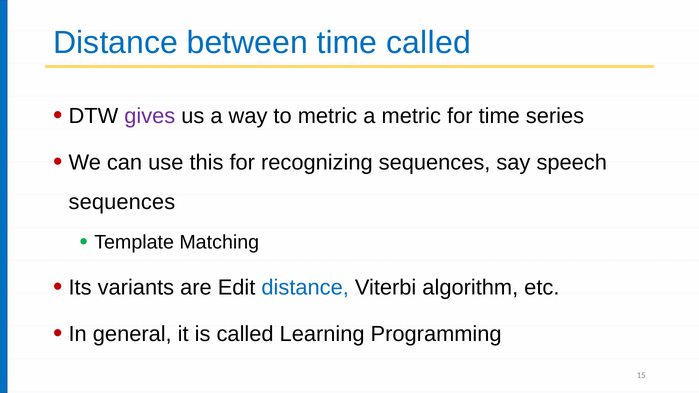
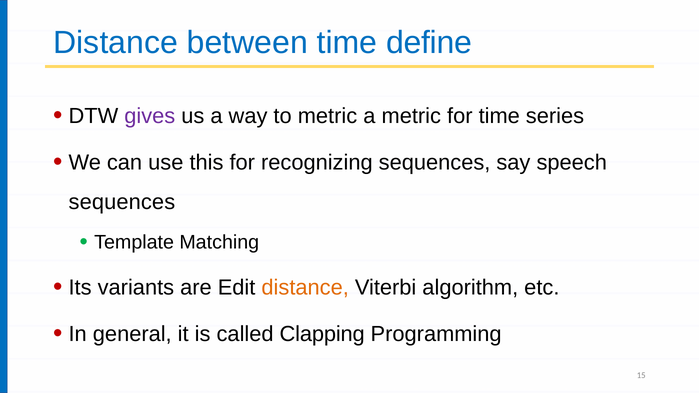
time called: called -> define
distance at (305, 288) colour: blue -> orange
Learning: Learning -> Clapping
